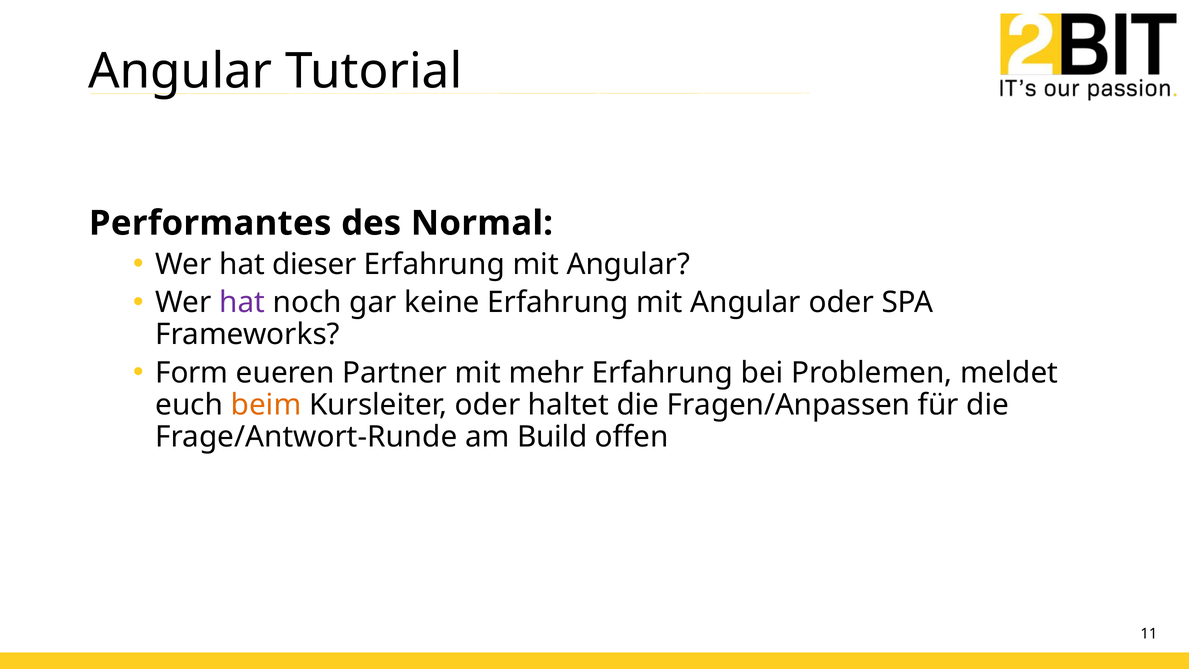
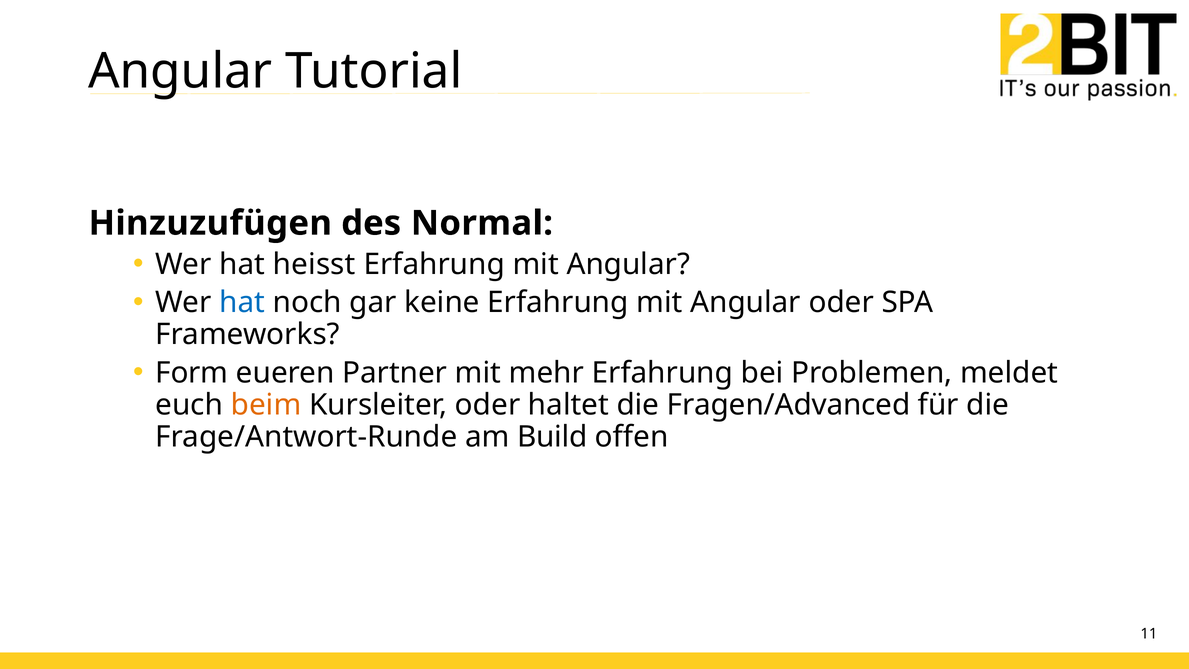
Performantes: Performantes -> Hinzuzufügen
dieser: dieser -> heisst
hat at (242, 302) colour: purple -> blue
Fragen/Anpassen: Fragen/Anpassen -> Fragen/Advanced
